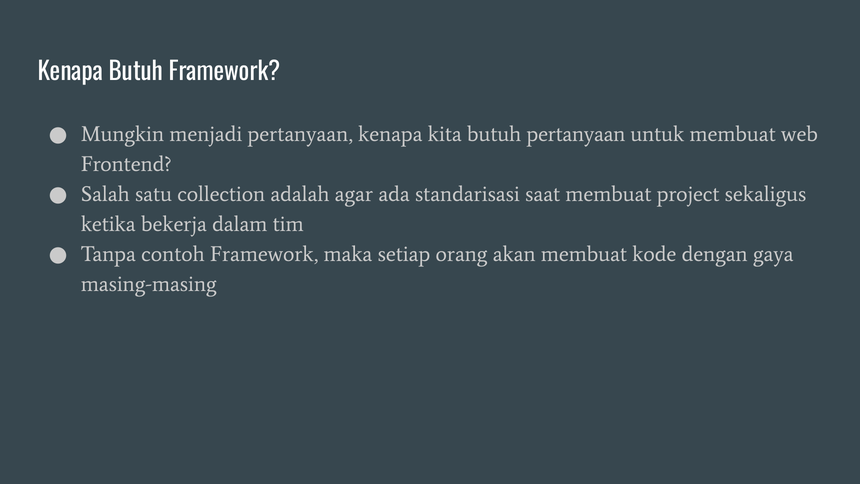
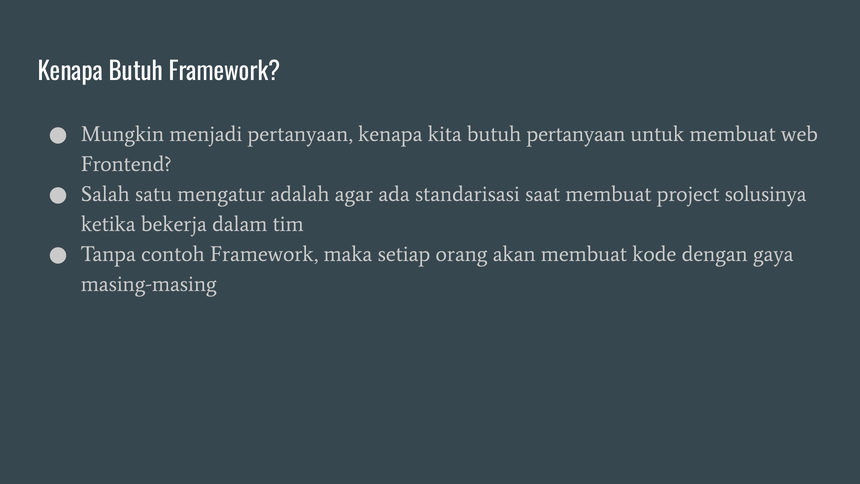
collection: collection -> mengatur
sekaligus: sekaligus -> solusinya
